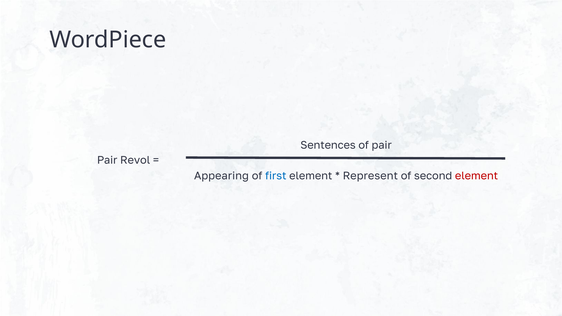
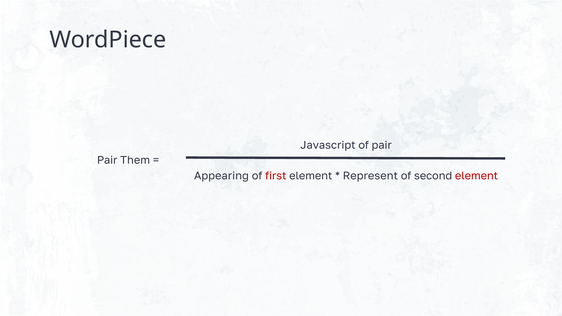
Sentences: Sentences -> Javascript
Revol: Revol -> Them
first colour: blue -> red
